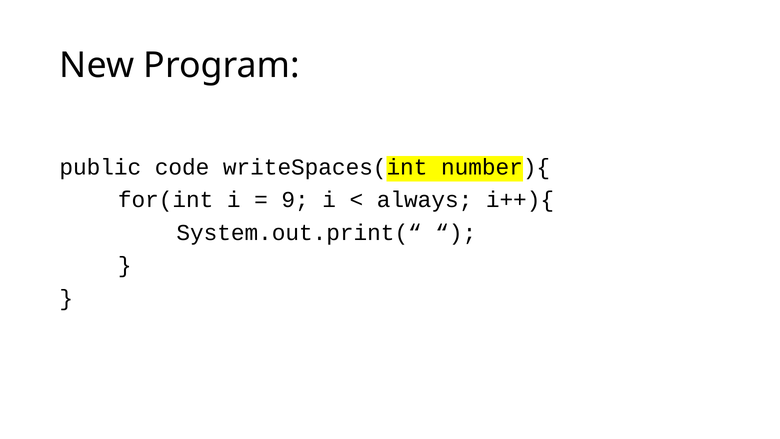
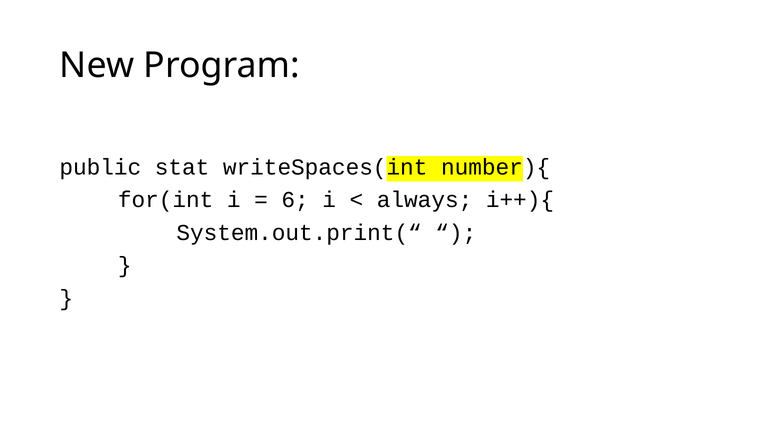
code: code -> stat
9: 9 -> 6
